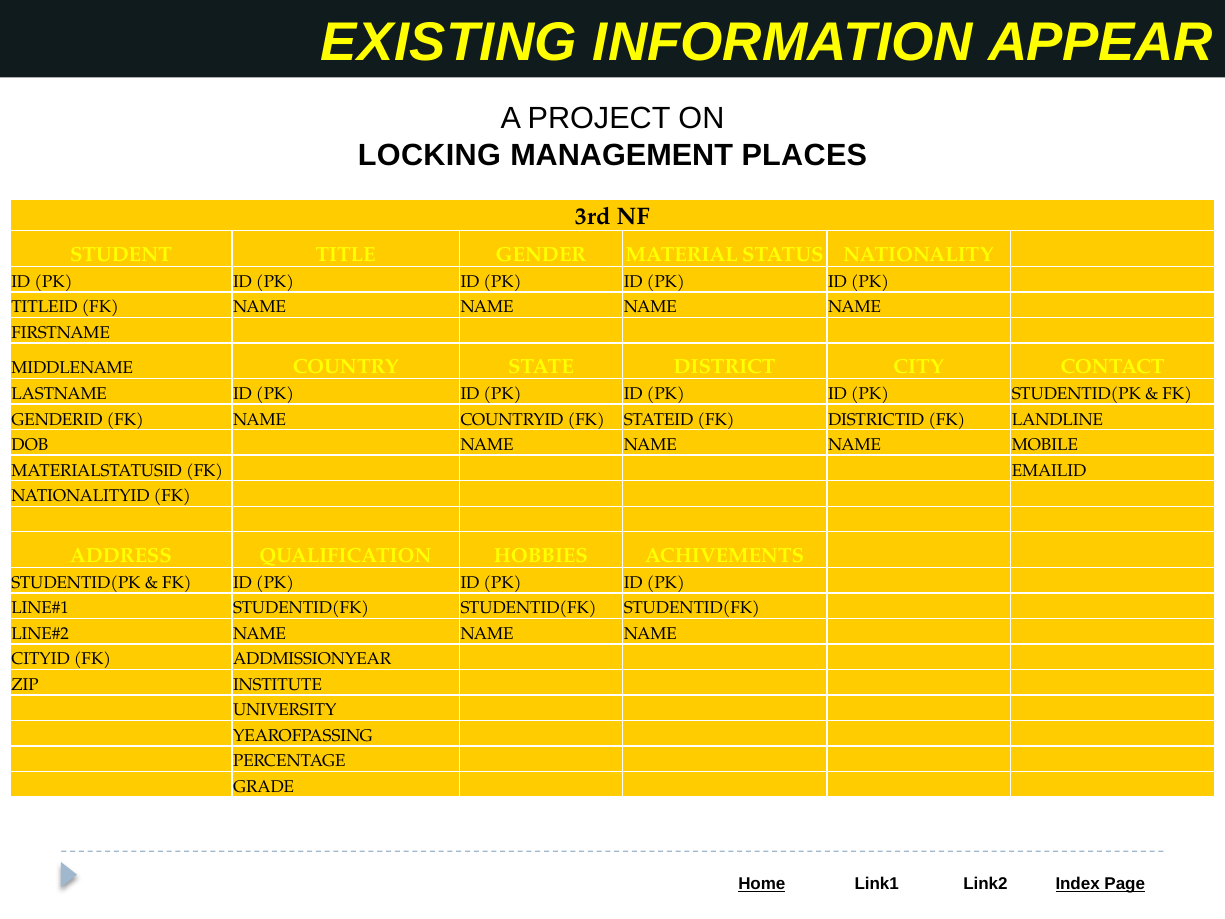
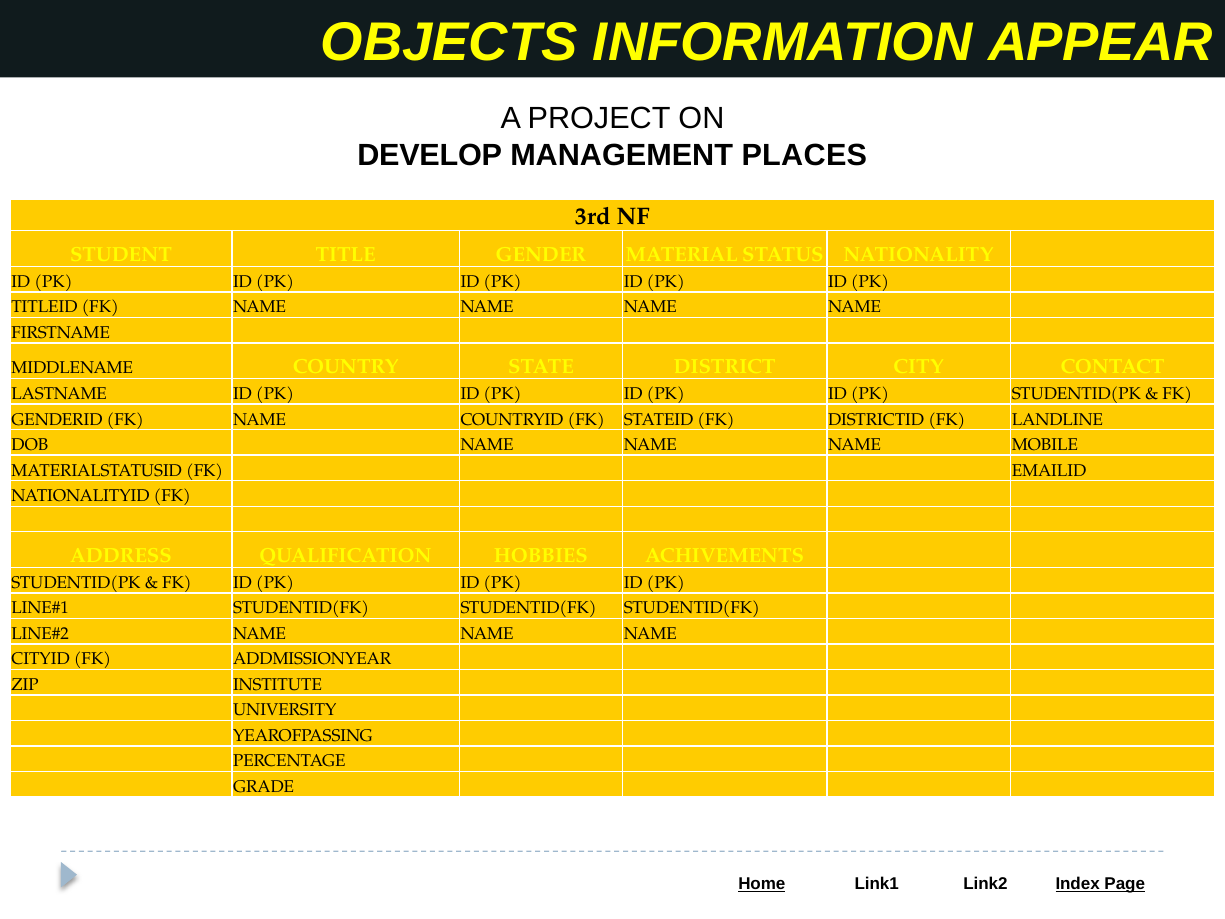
EXISTING: EXISTING -> OBJECTS
LOCKING: LOCKING -> DEVELOP
